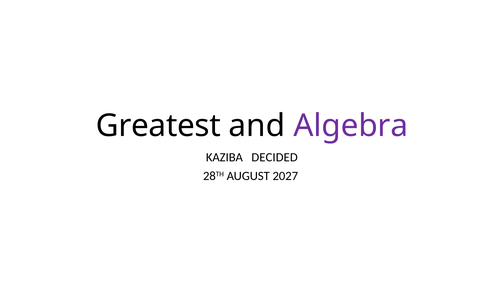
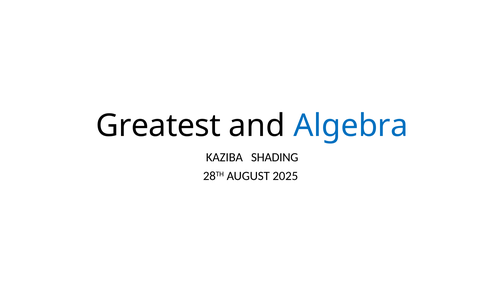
Algebra colour: purple -> blue
DECIDED: DECIDED -> SHADING
2027: 2027 -> 2025
